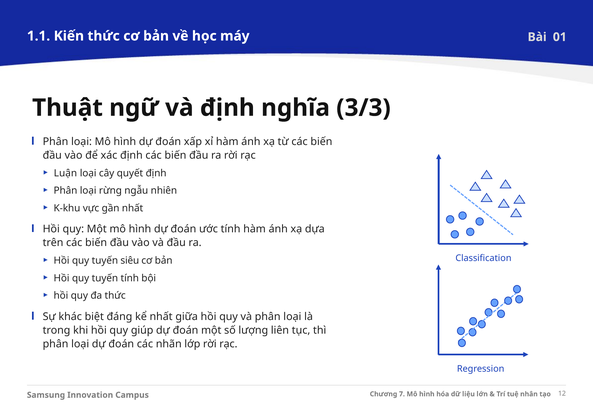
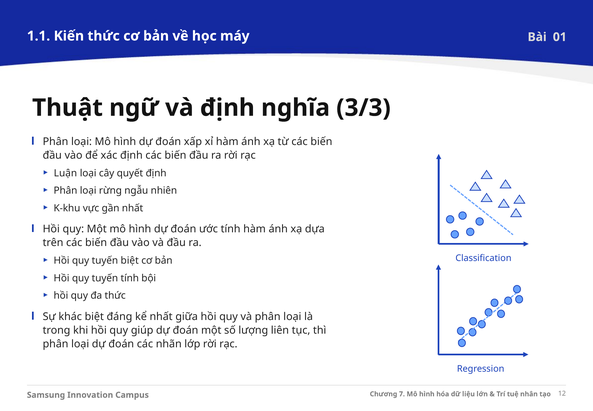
tuyến siêu: siêu -> biệt
